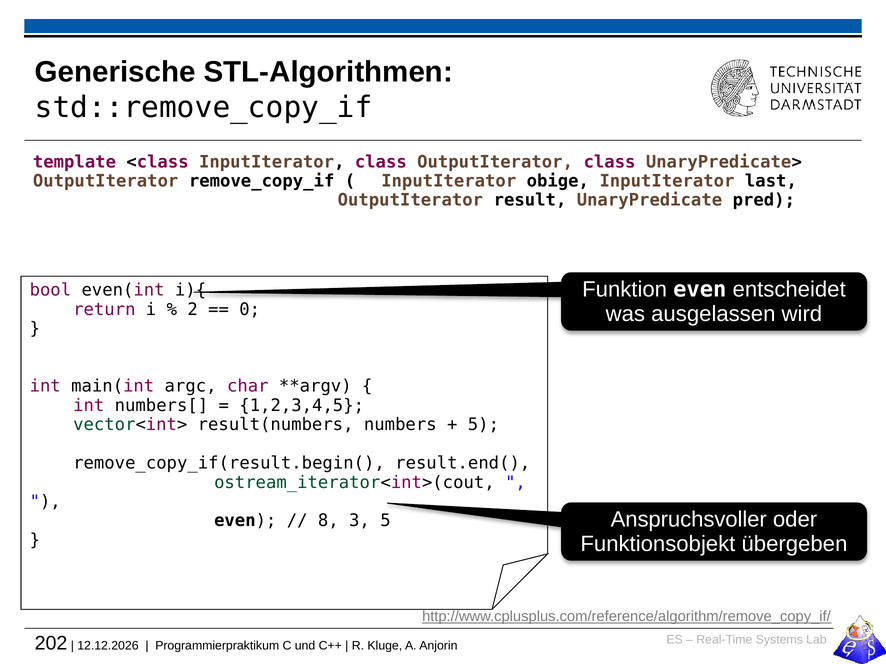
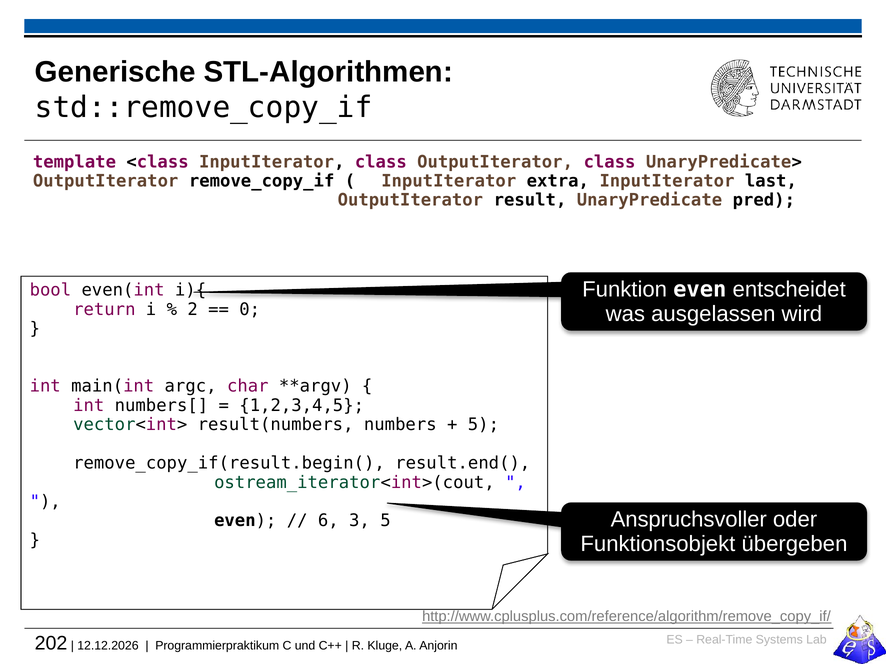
obige: obige -> extra
8: 8 -> 6
